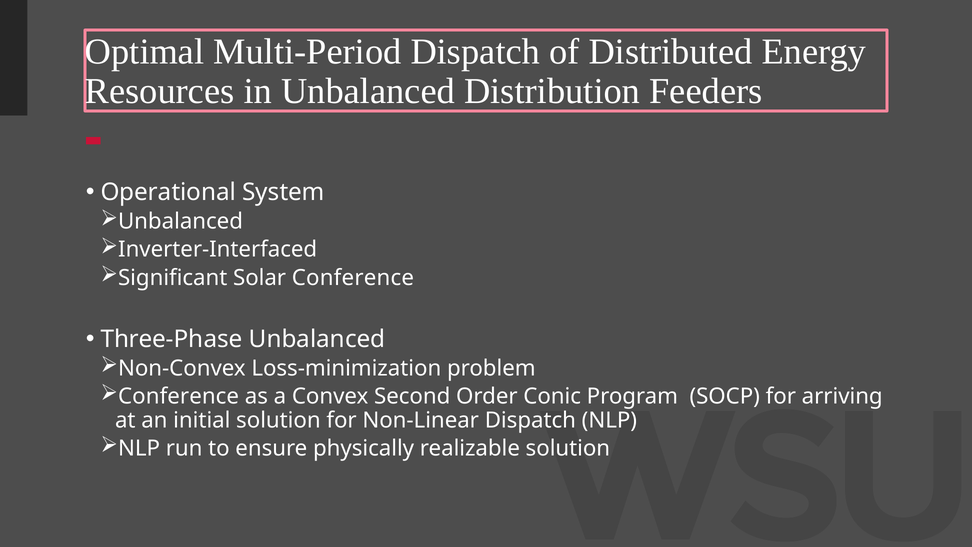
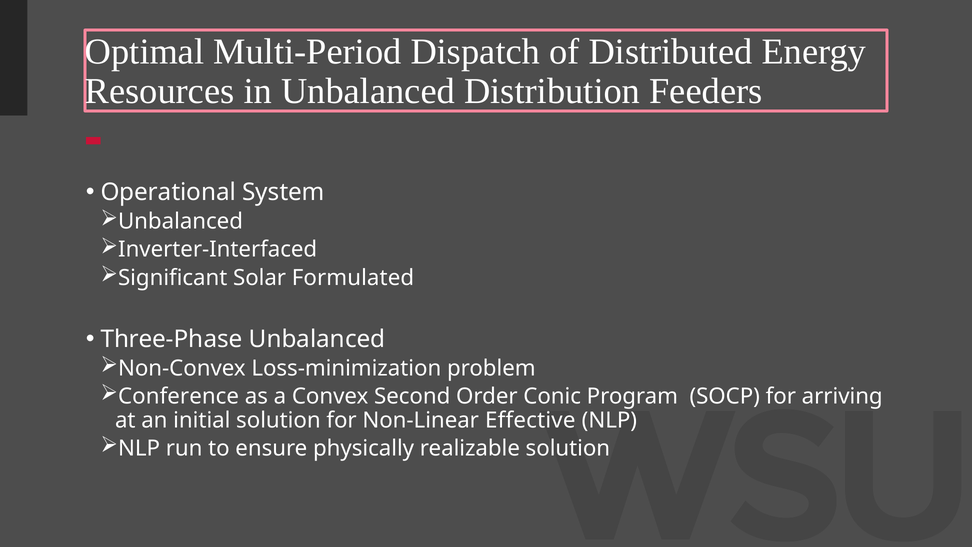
Solar Conference: Conference -> Formulated
Non-Linear Dispatch: Dispatch -> Effective
